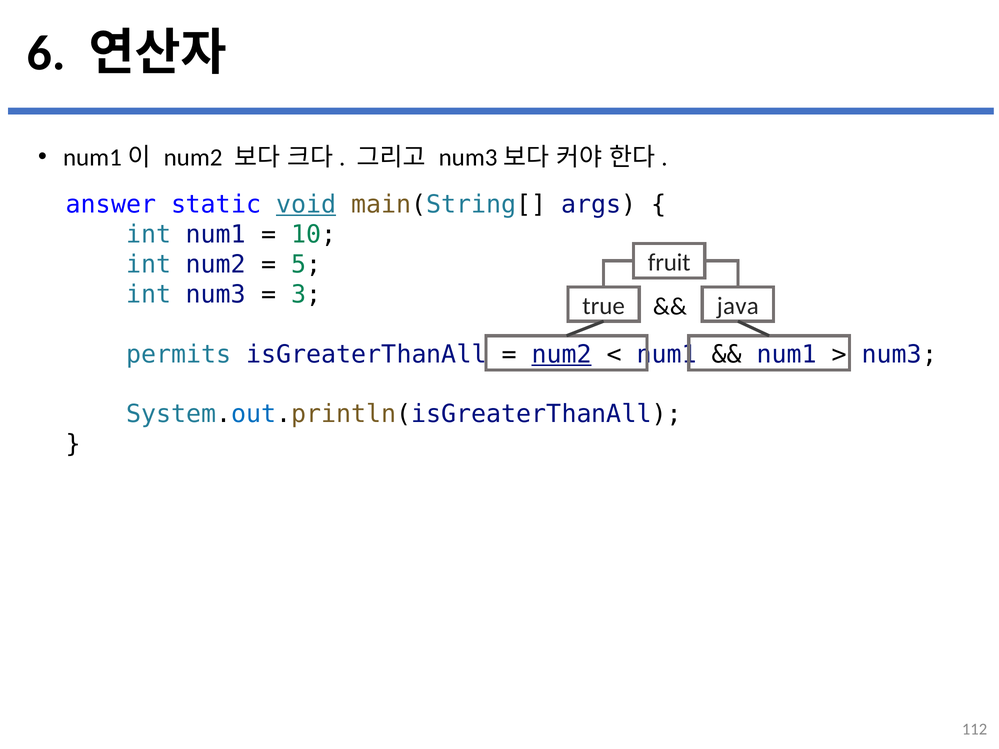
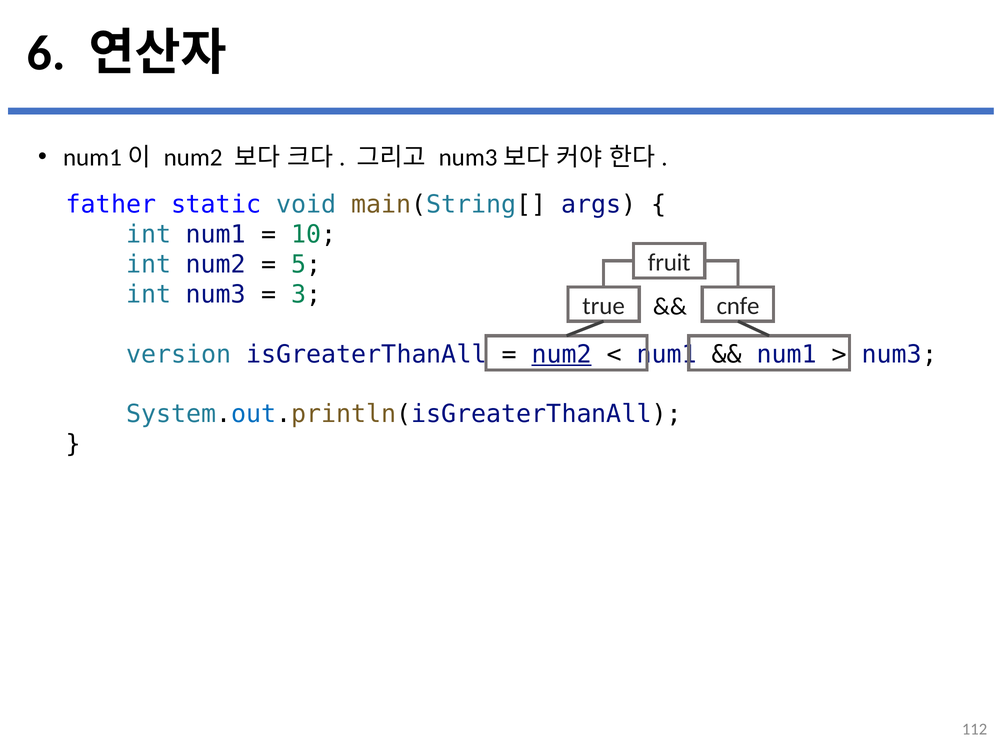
answer: answer -> father
void underline: present -> none
java: java -> cnfe
permits: permits -> version
